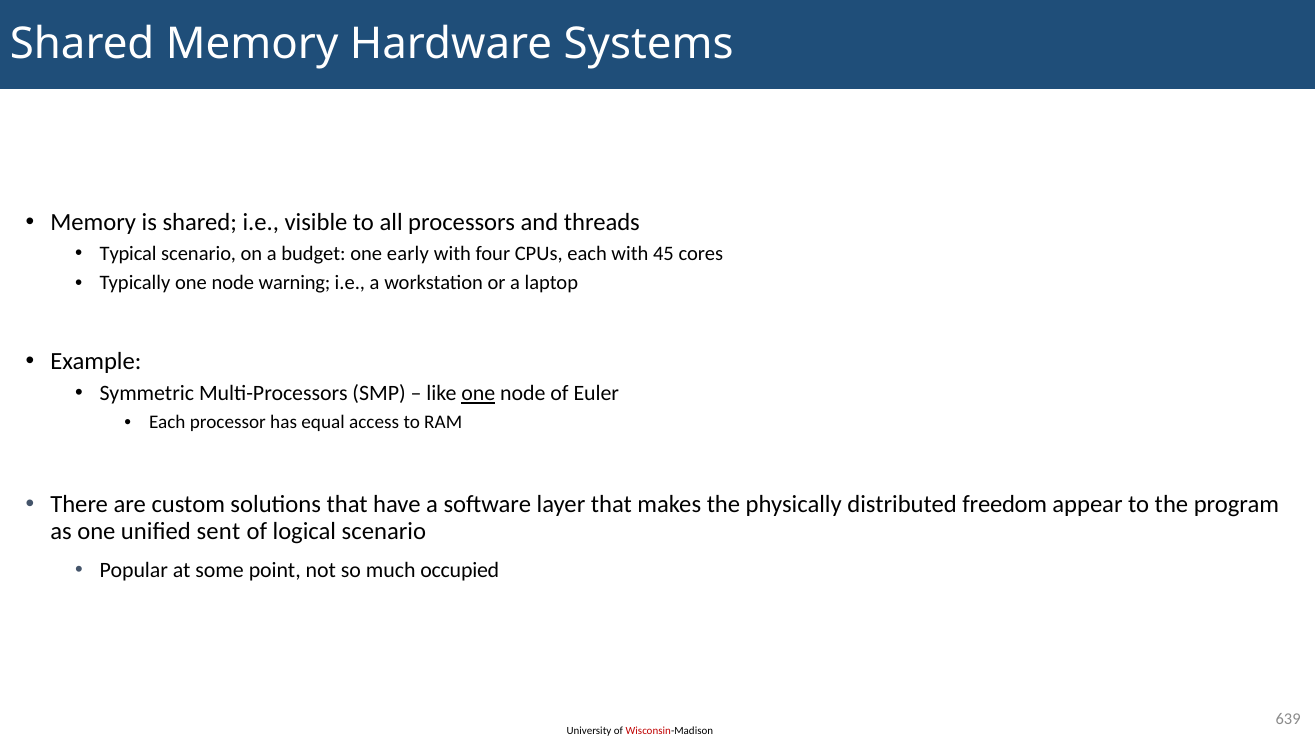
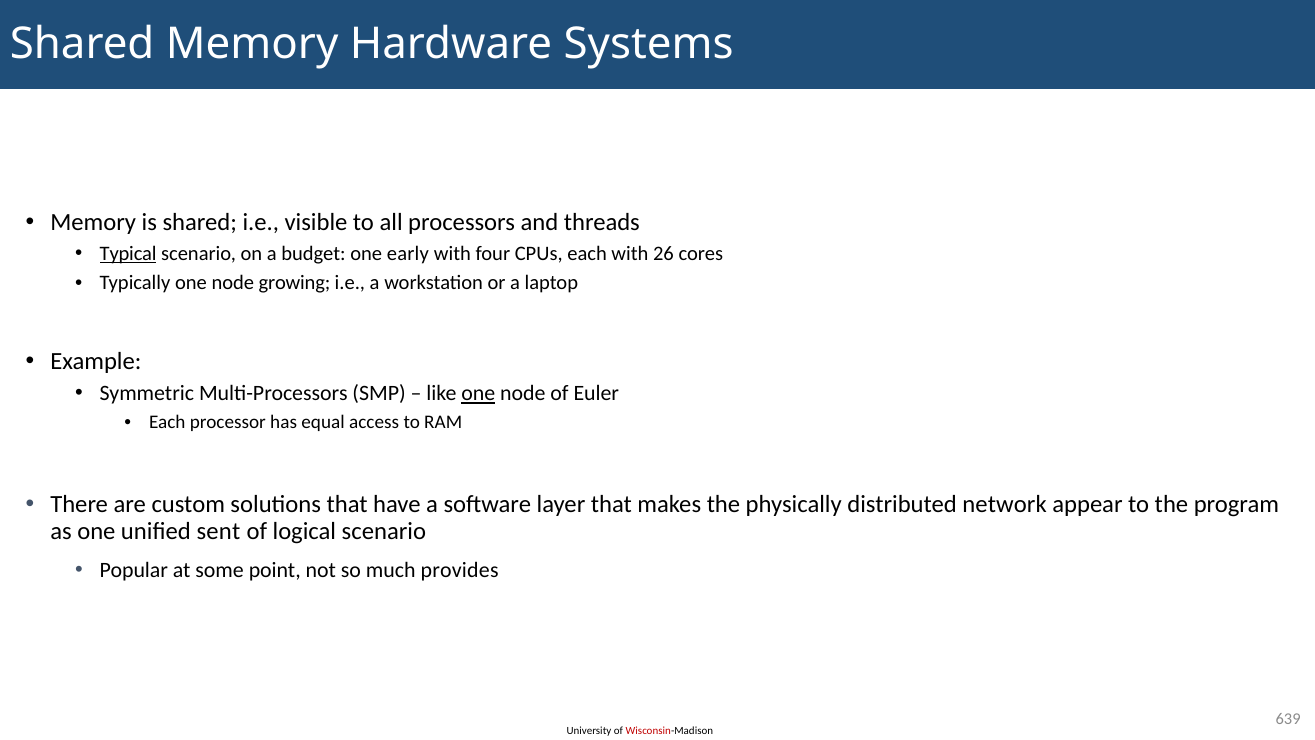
Typical underline: none -> present
45: 45 -> 26
warning: warning -> growing
freedom: freedom -> network
occupied: occupied -> provides
